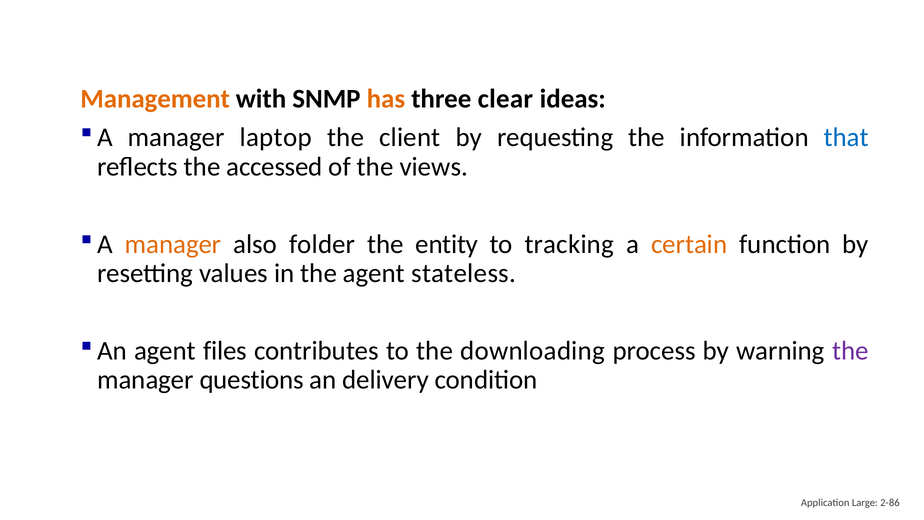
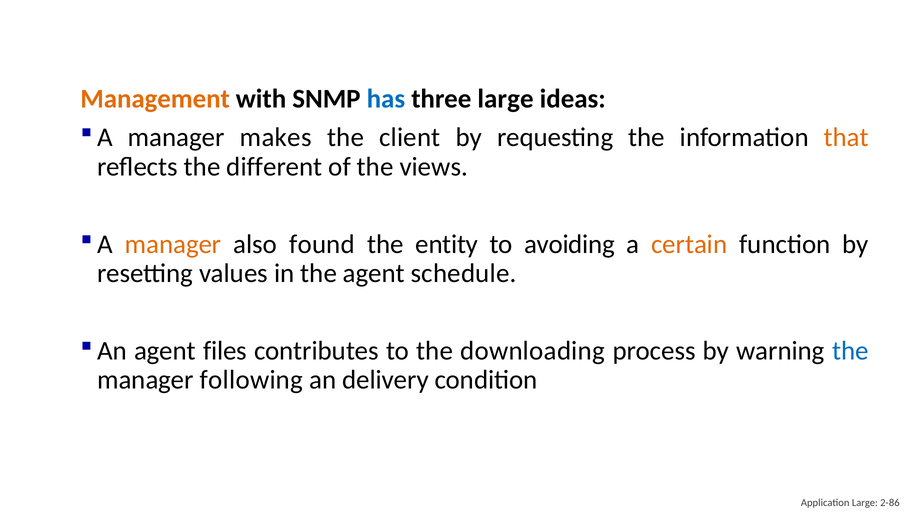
has colour: orange -> blue
three clear: clear -> large
laptop: laptop -> makes
that colour: blue -> orange
accessed: accessed -> different
folder: folder -> found
tracking: tracking -> avoiding
stateless: stateless -> schedule
the at (850, 351) colour: purple -> blue
questions: questions -> following
